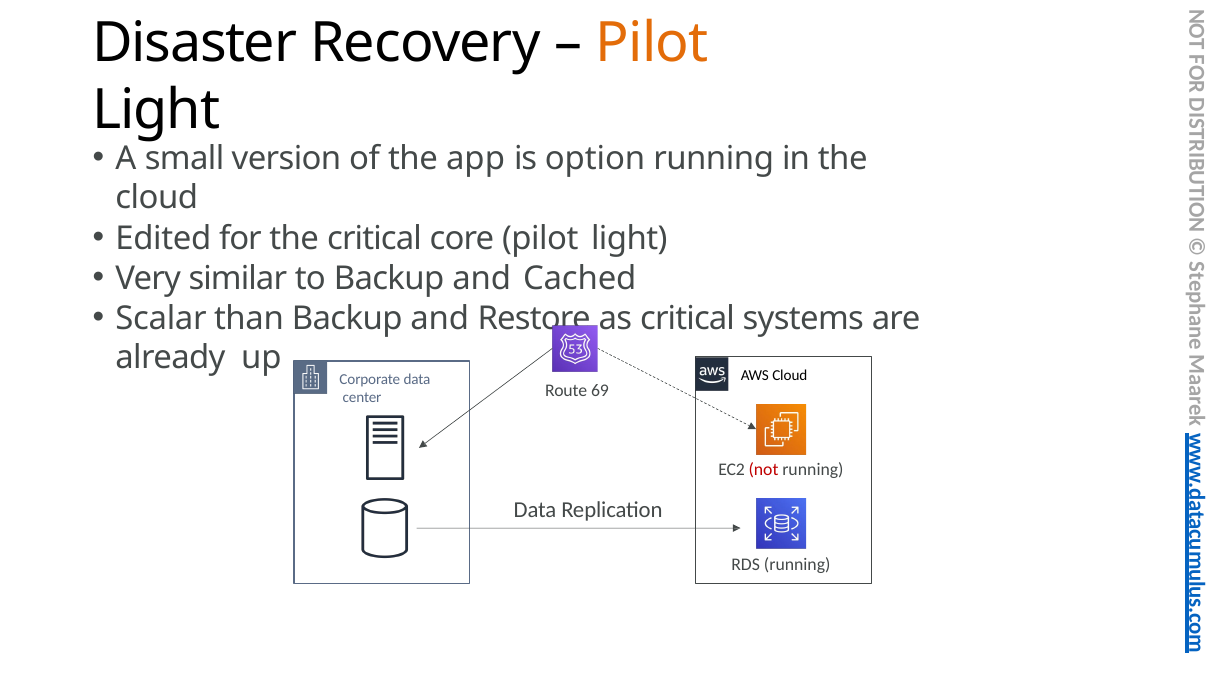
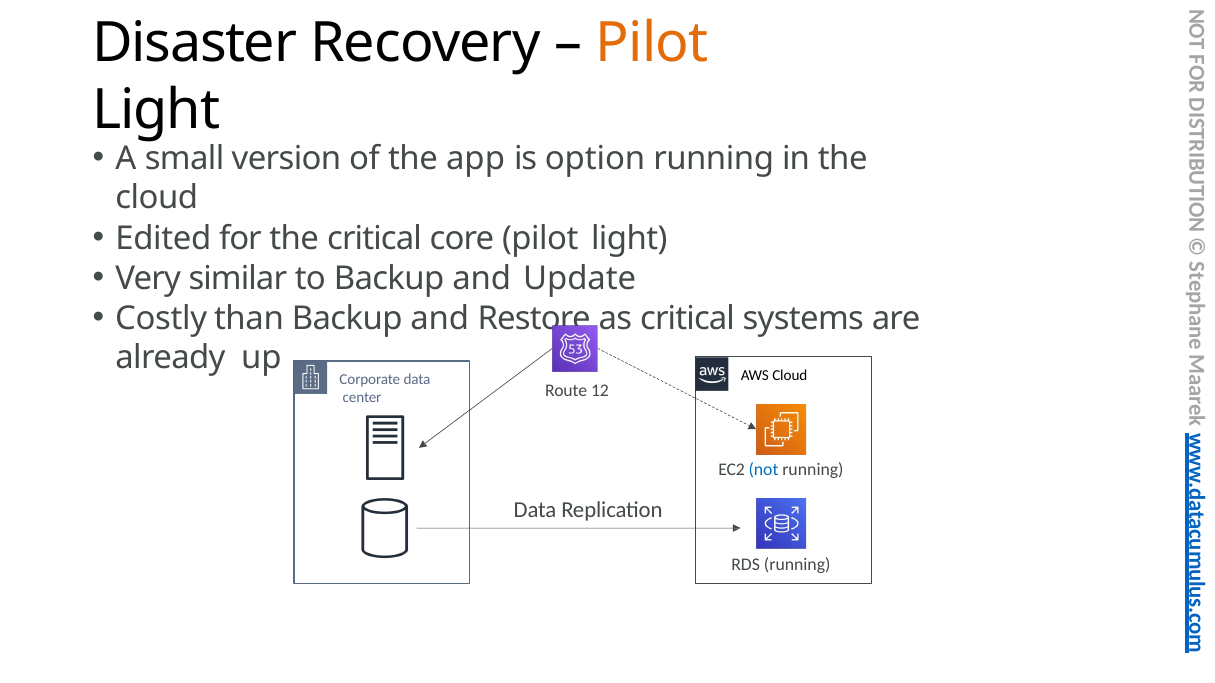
Cached: Cached -> Update
Scalar: Scalar -> Costly
69: 69 -> 12
not colour: red -> blue
